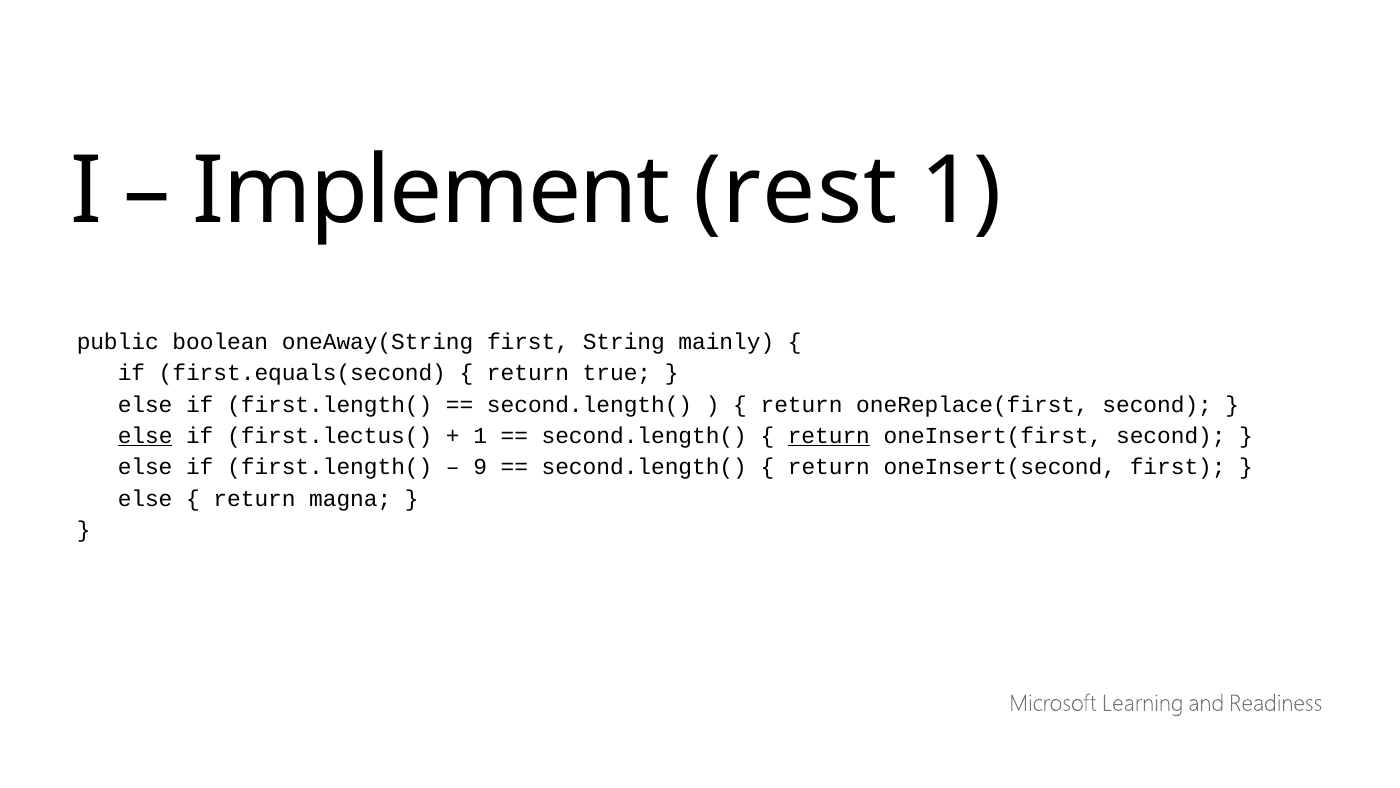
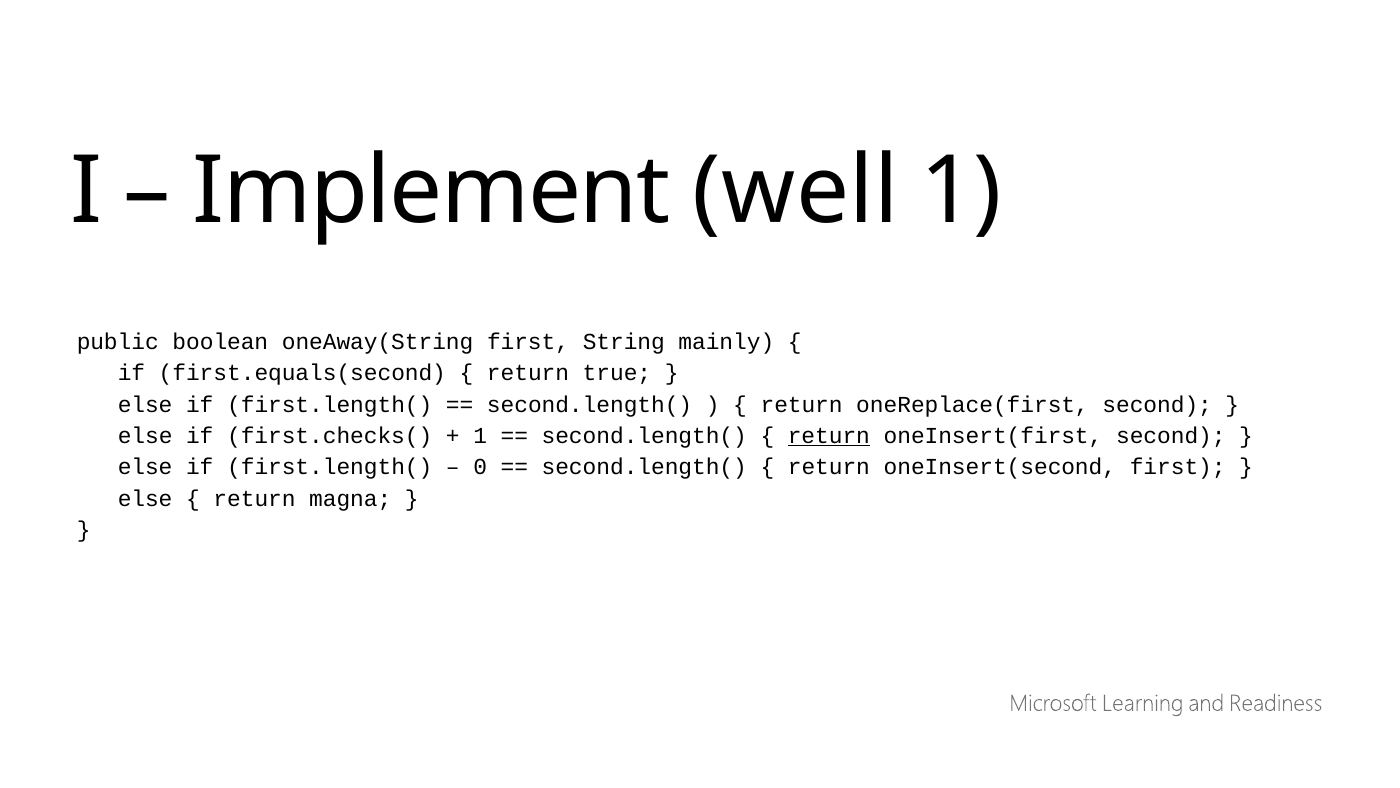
rest: rest -> well
else at (145, 436) underline: present -> none
first.lectus(: first.lectus( -> first.checks(
9: 9 -> 0
